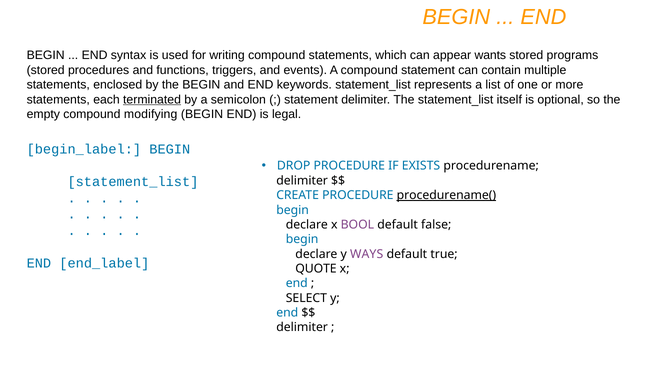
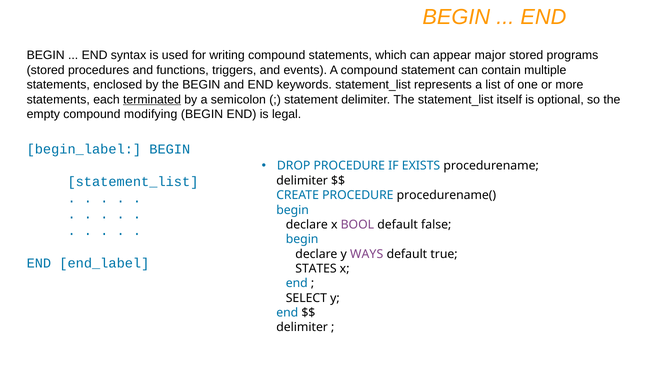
wants: wants -> major
procedurename( underline: present -> none
QUOTE: QUOTE -> STATES
